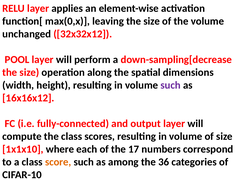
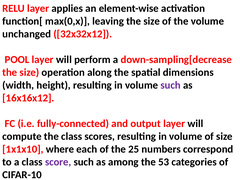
17: 17 -> 25
score colour: orange -> purple
36: 36 -> 53
